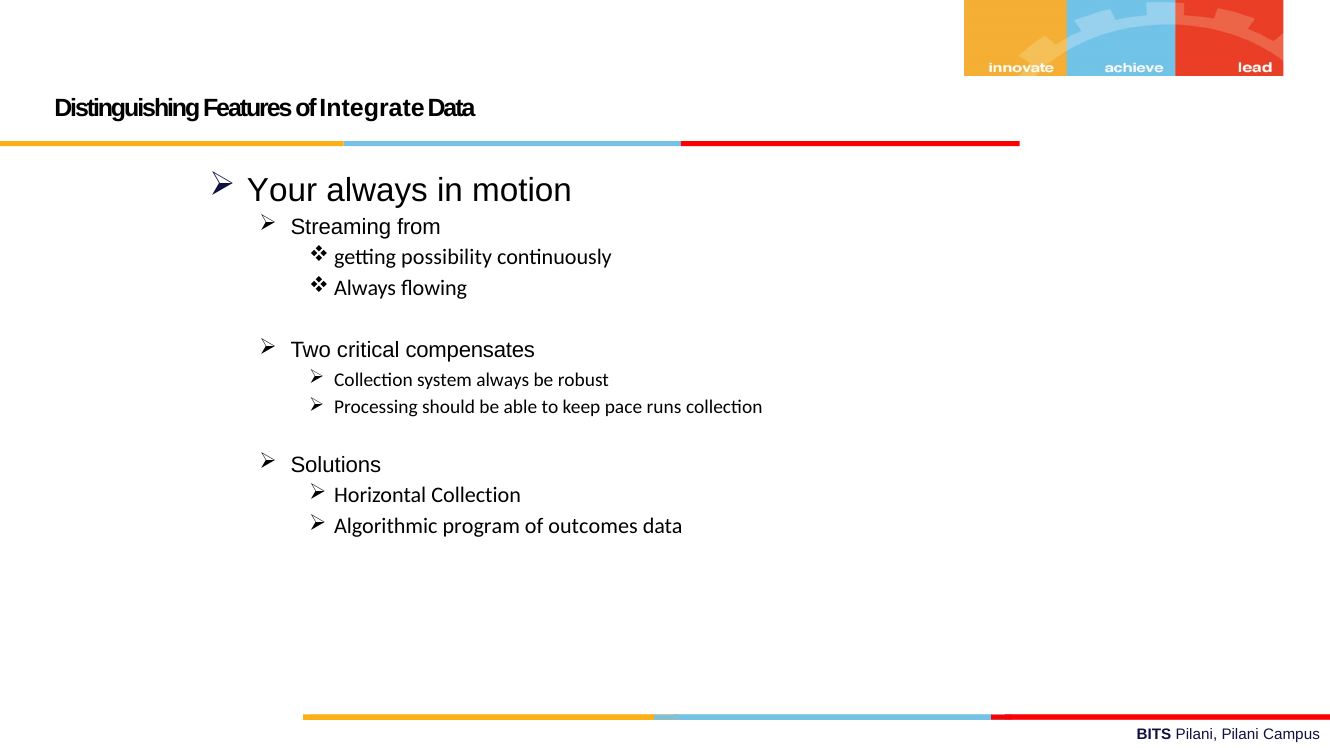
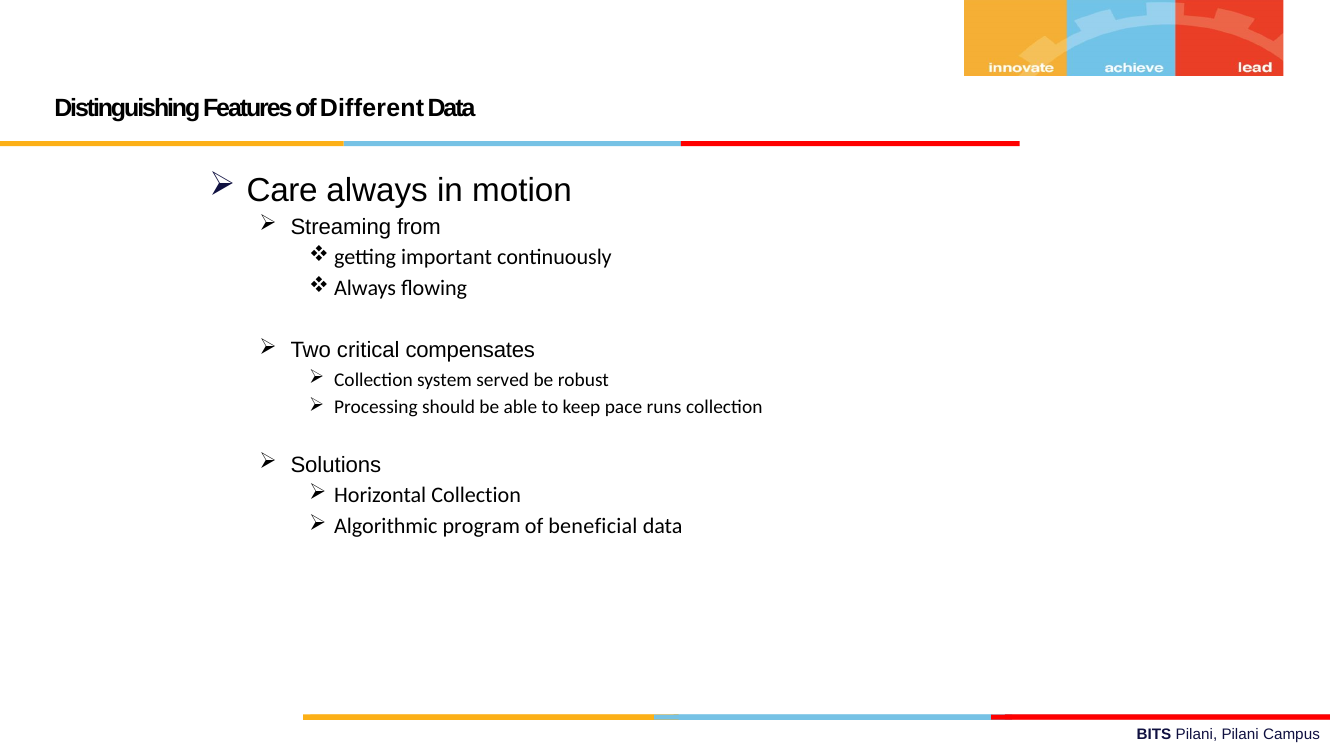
Integrate: Integrate -> Different
Your: Your -> Care
possibility: possibility -> important
system always: always -> served
outcomes: outcomes -> beneficial
